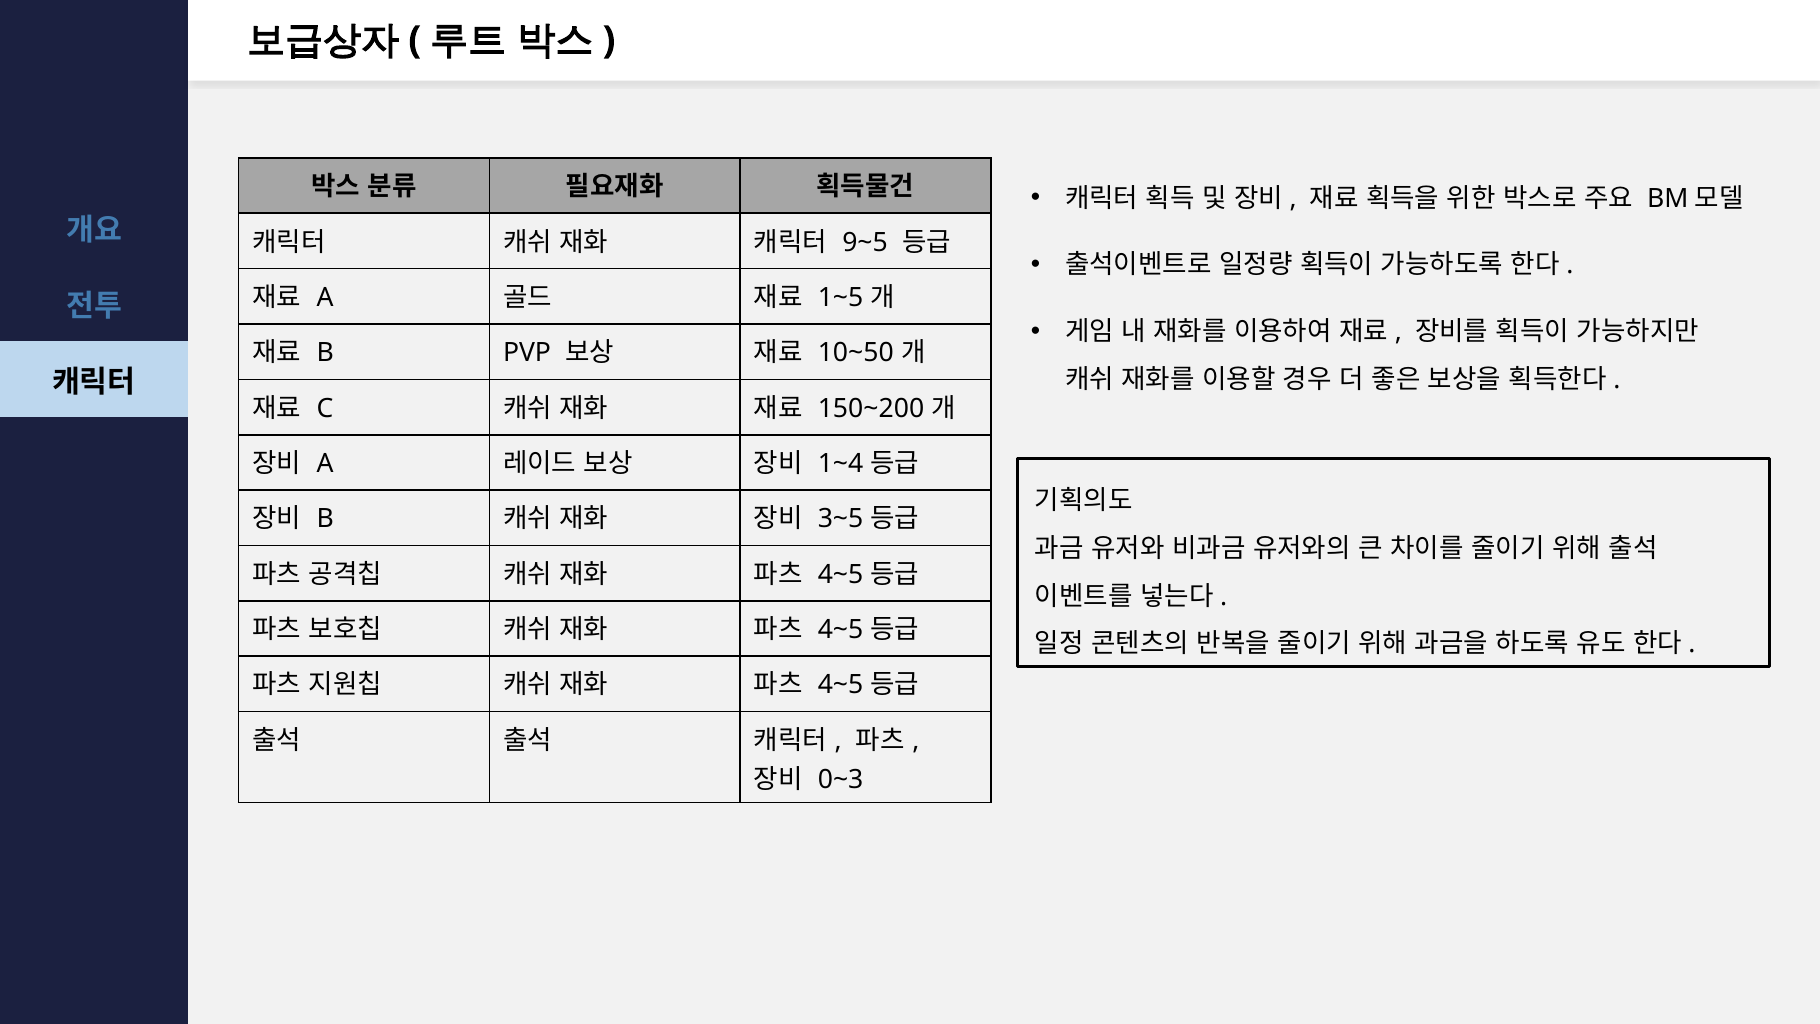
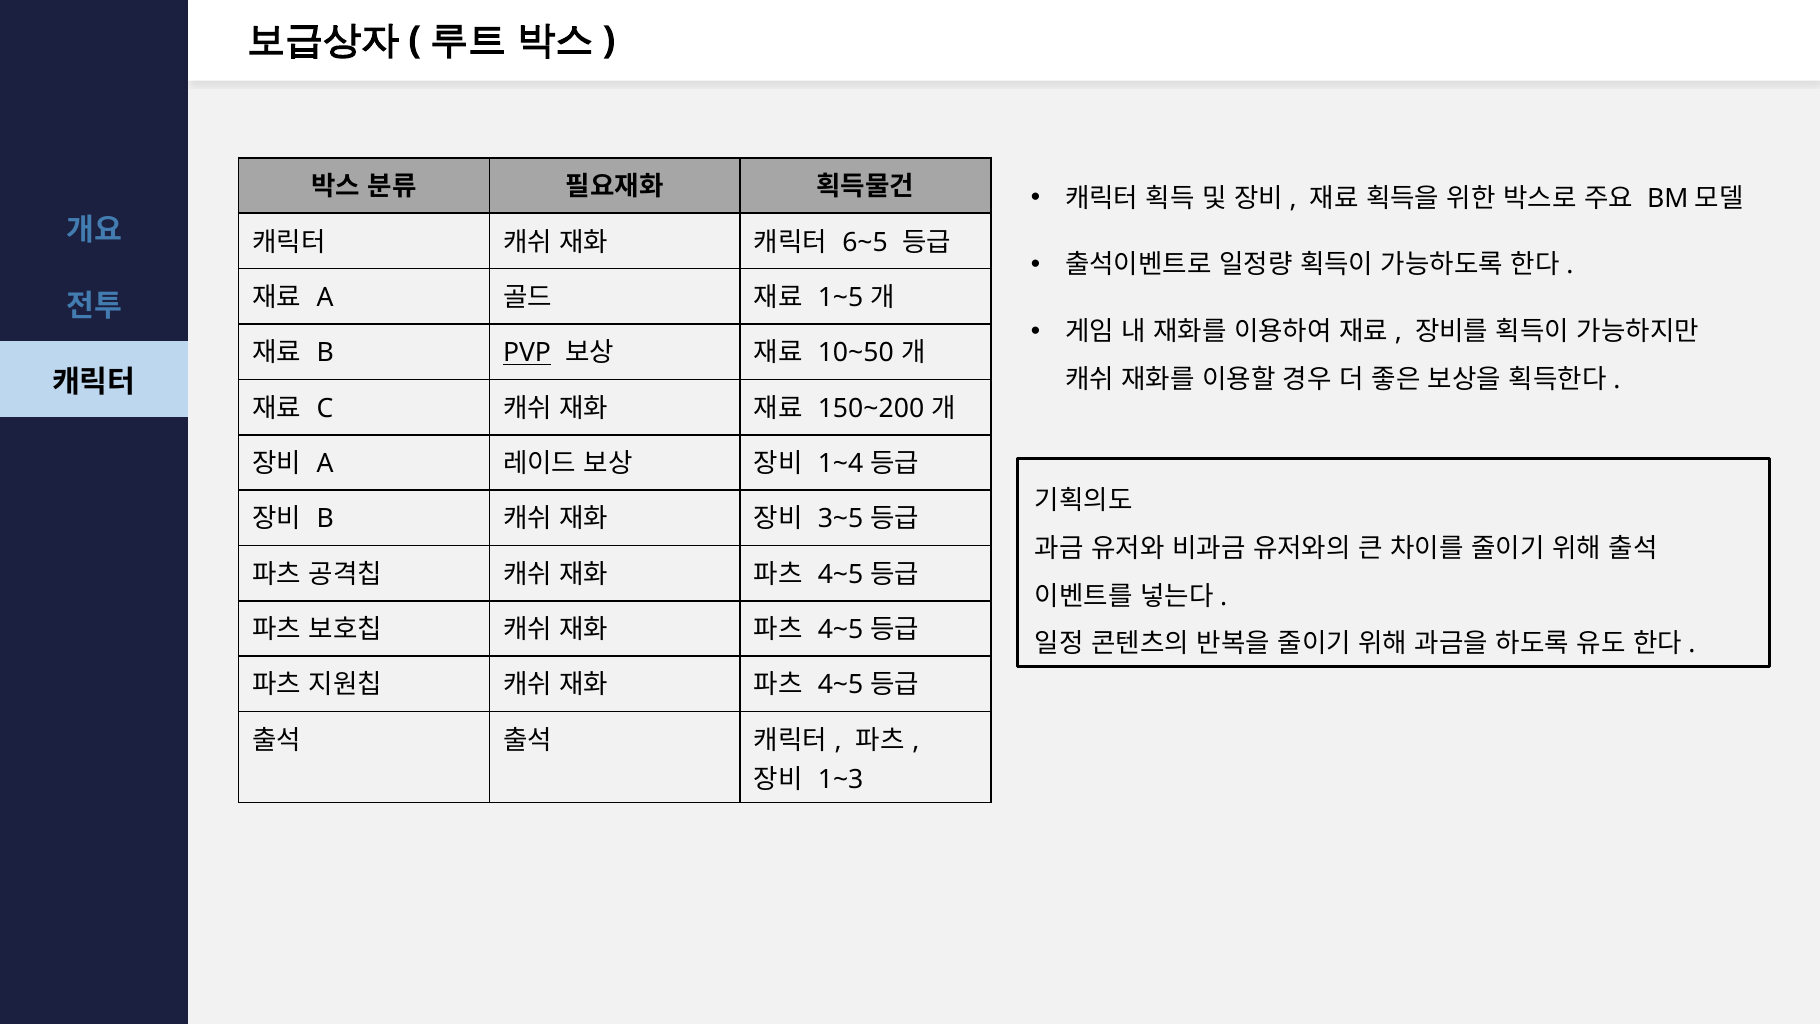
9~5: 9~5 -> 6~5
PVP underline: none -> present
0~3: 0~3 -> 1~3
